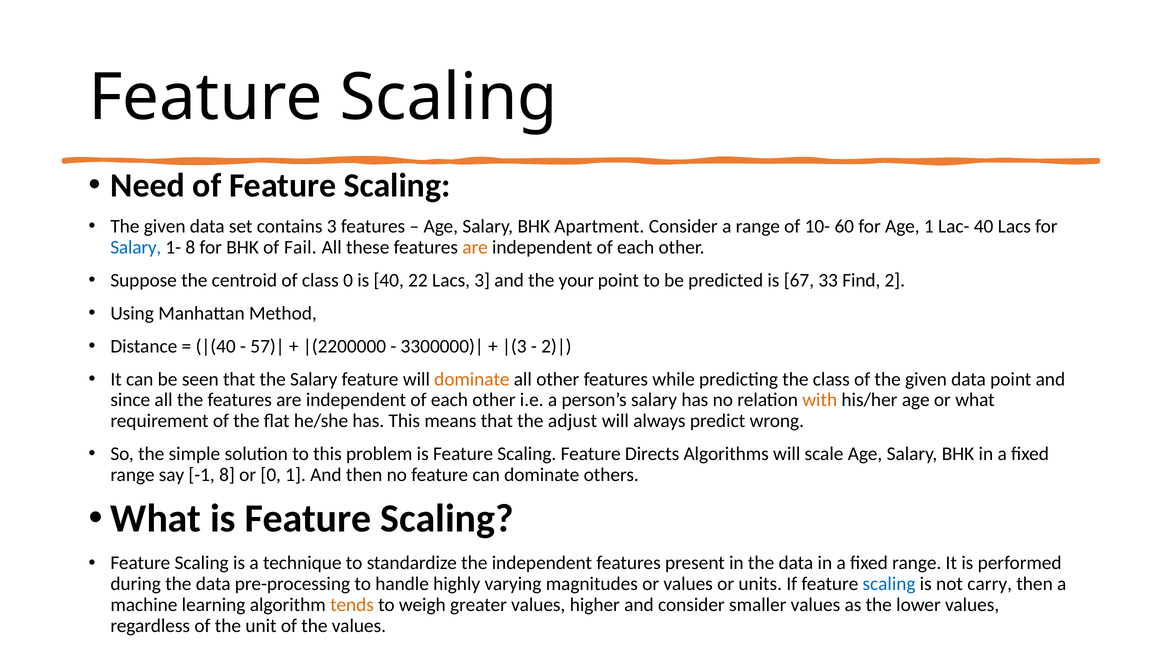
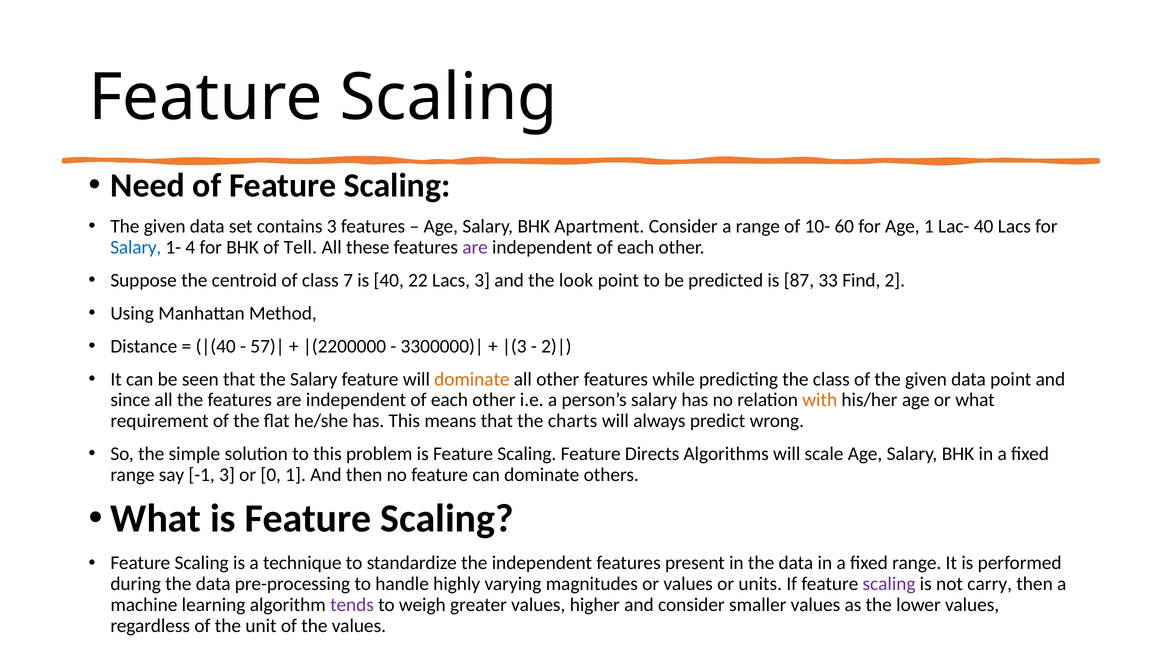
1- 8: 8 -> 4
Fail: Fail -> Tell
are at (475, 247) colour: orange -> purple
class 0: 0 -> 7
your: your -> look
67: 67 -> 87
adjust: adjust -> charts
-1 8: 8 -> 3
scaling at (889, 584) colour: blue -> purple
tends colour: orange -> purple
